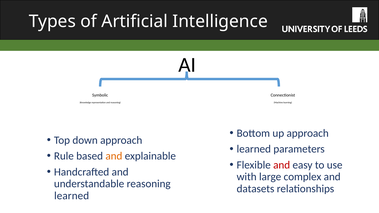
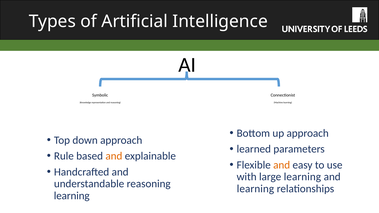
and at (282, 165) colour: red -> orange
large complex: complex -> learning
datasets at (256, 189): datasets -> learning
learned at (72, 196): learned -> learning
